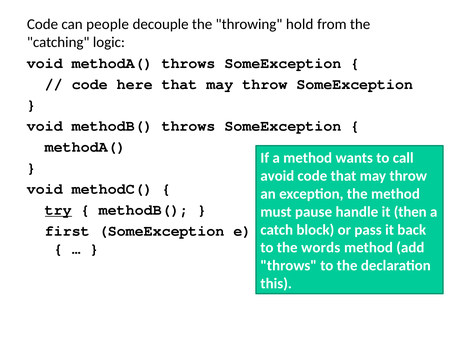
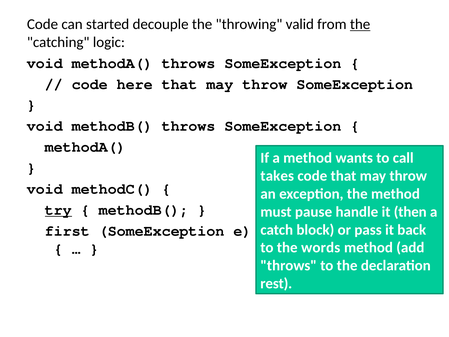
people: people -> started
hold: hold -> valid
the at (360, 24) underline: none -> present
avoid: avoid -> takes
this: this -> rest
